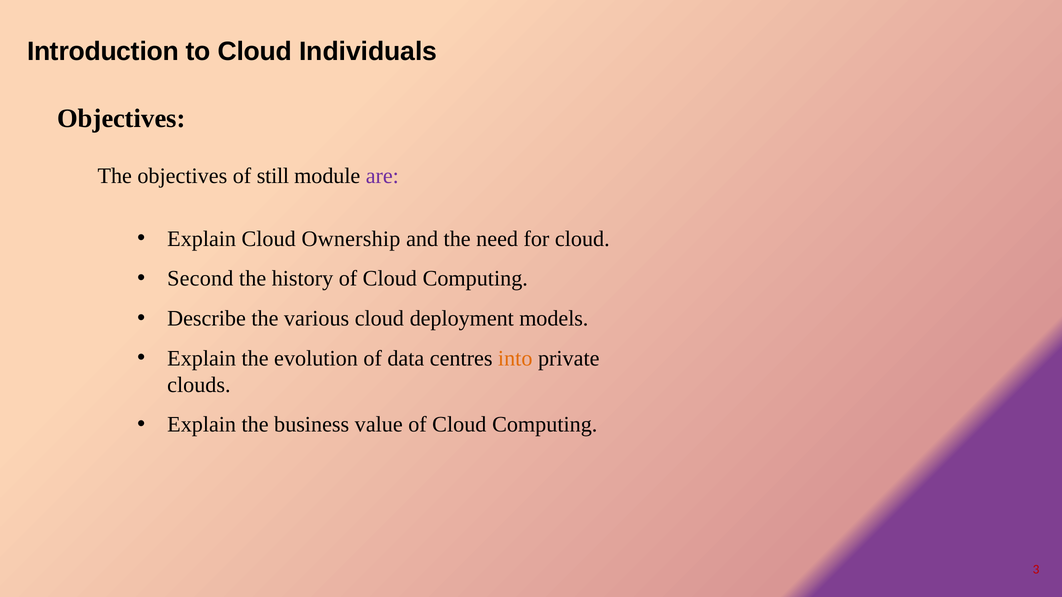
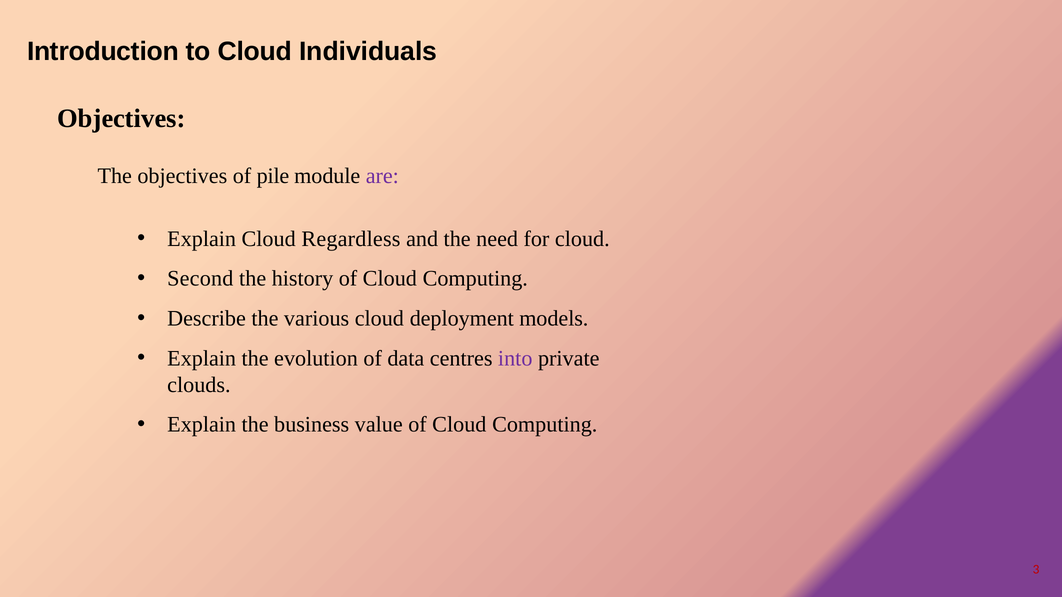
still: still -> pile
Ownership: Ownership -> Regardless
into colour: orange -> purple
